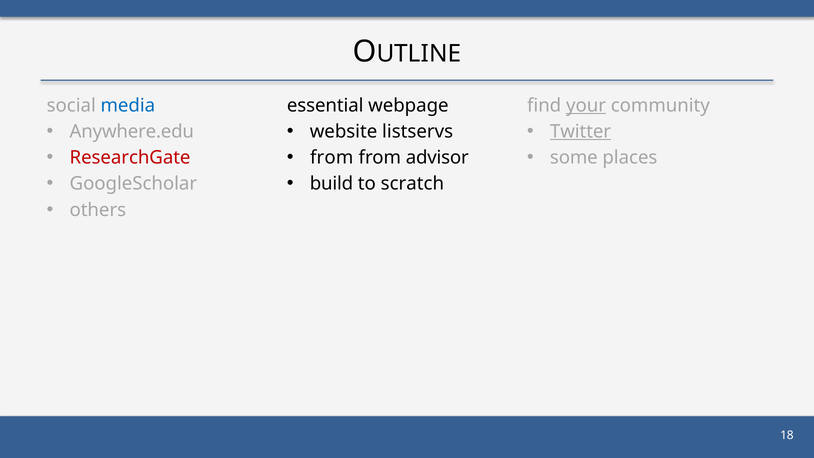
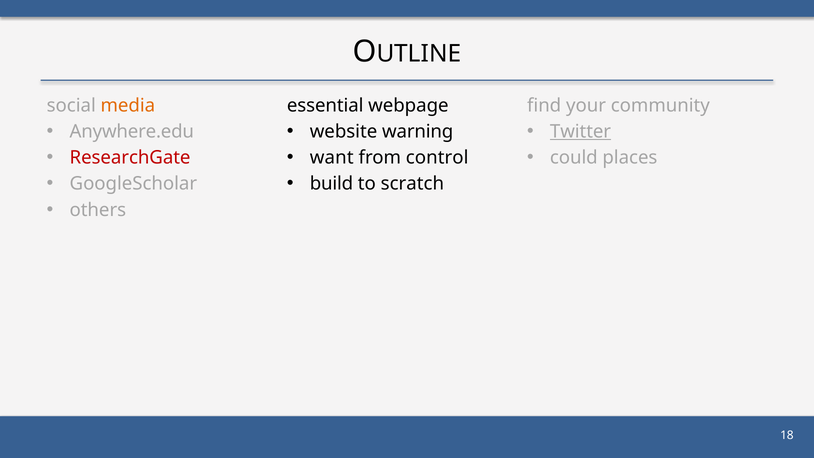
media colour: blue -> orange
your underline: present -> none
listservs: listservs -> warning
from at (332, 158): from -> want
advisor: advisor -> control
some: some -> could
